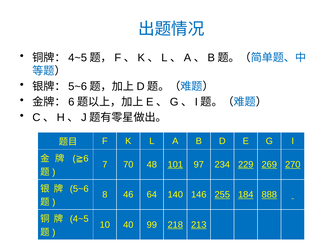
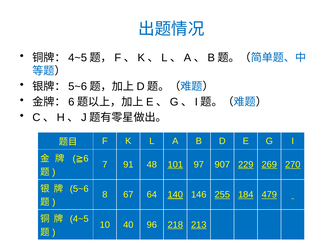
70: 70 -> 91
234: 234 -> 907
46: 46 -> 67
140 underline: none -> present
888: 888 -> 479
99: 99 -> 96
